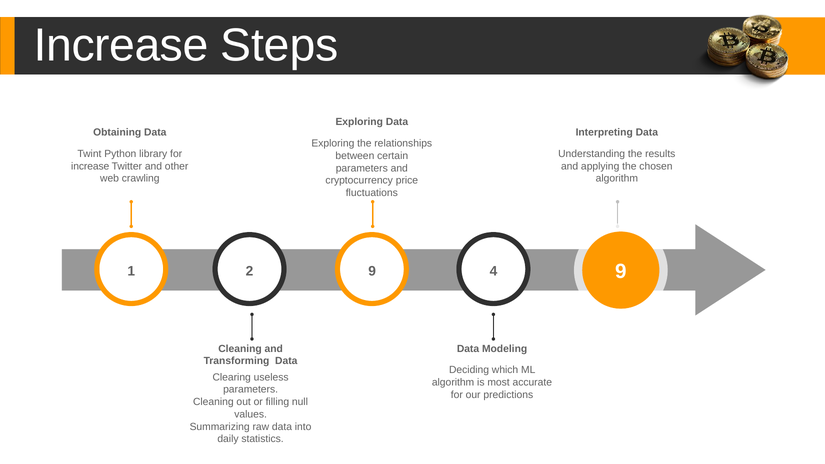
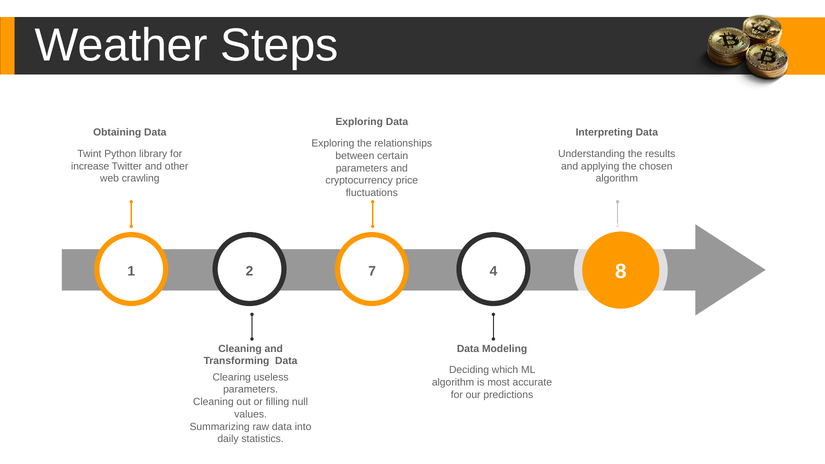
Increase at (121, 46): Increase -> Weather
2 9: 9 -> 7
4 9: 9 -> 8
